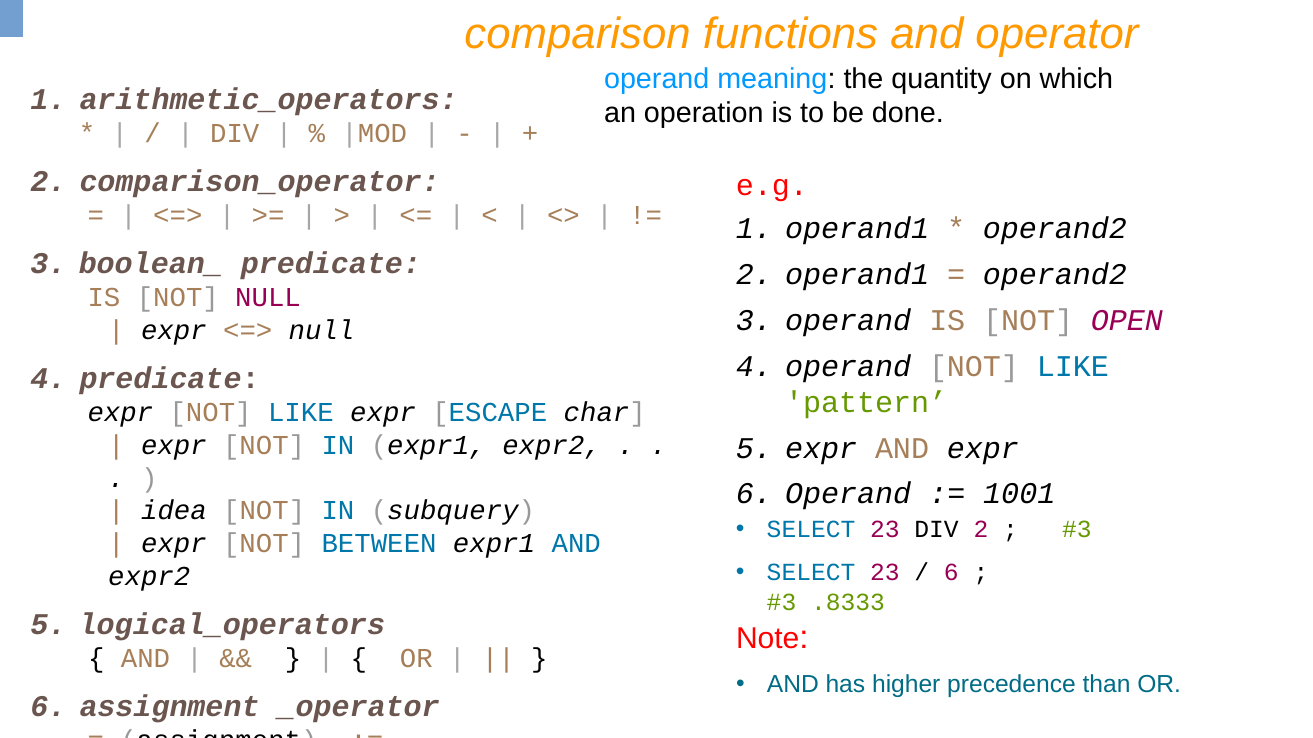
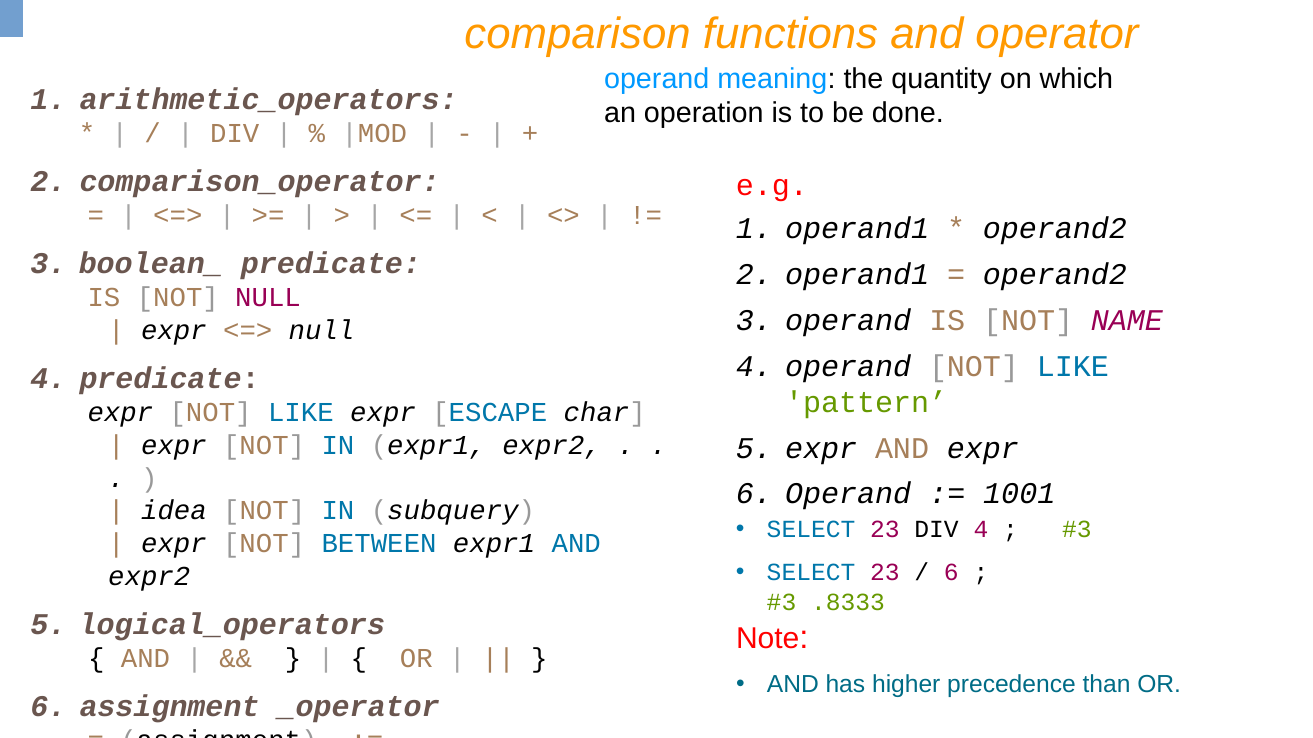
OPEN: OPEN -> NAME
DIV 2: 2 -> 4
